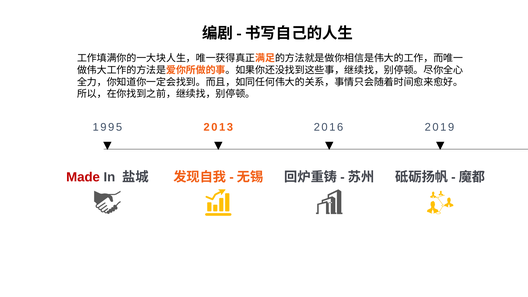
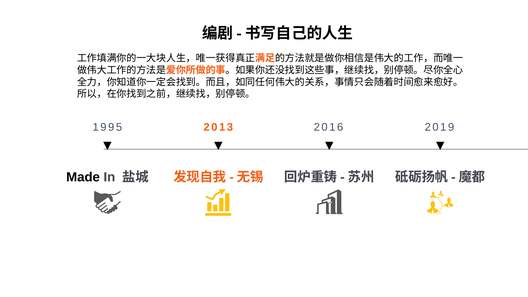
Made colour: red -> black
